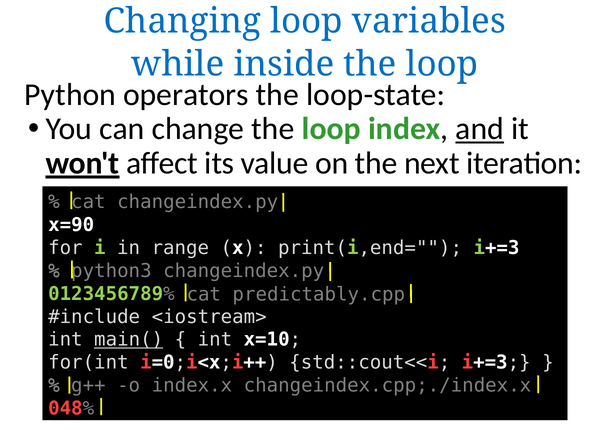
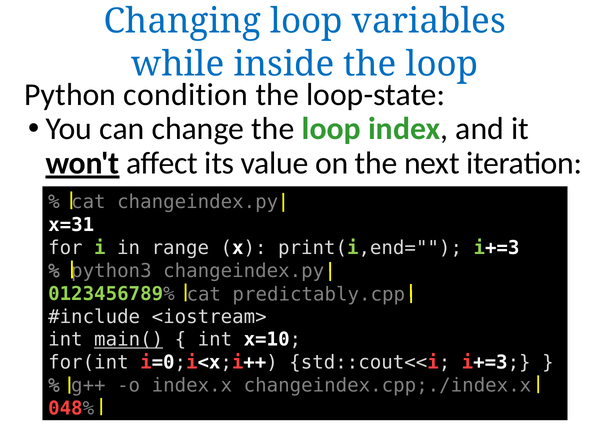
operators: operators -> condition
and underline: present -> none
x=90: x=90 -> x=31
